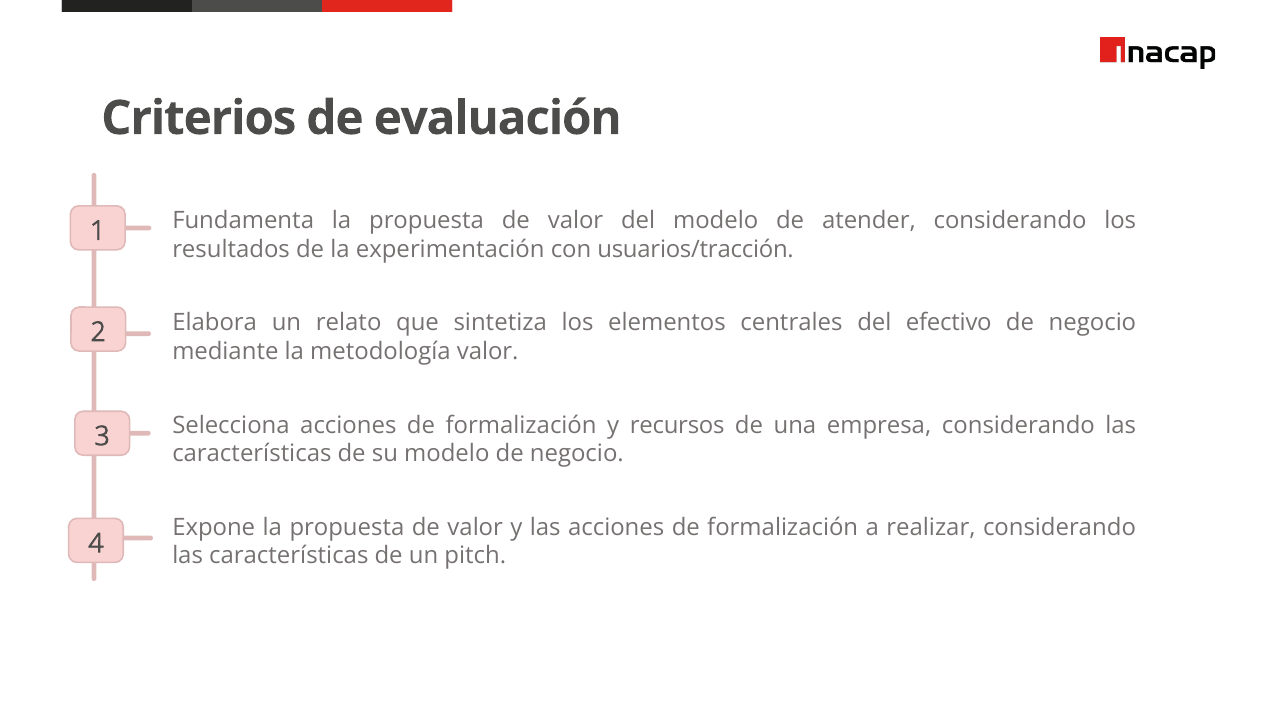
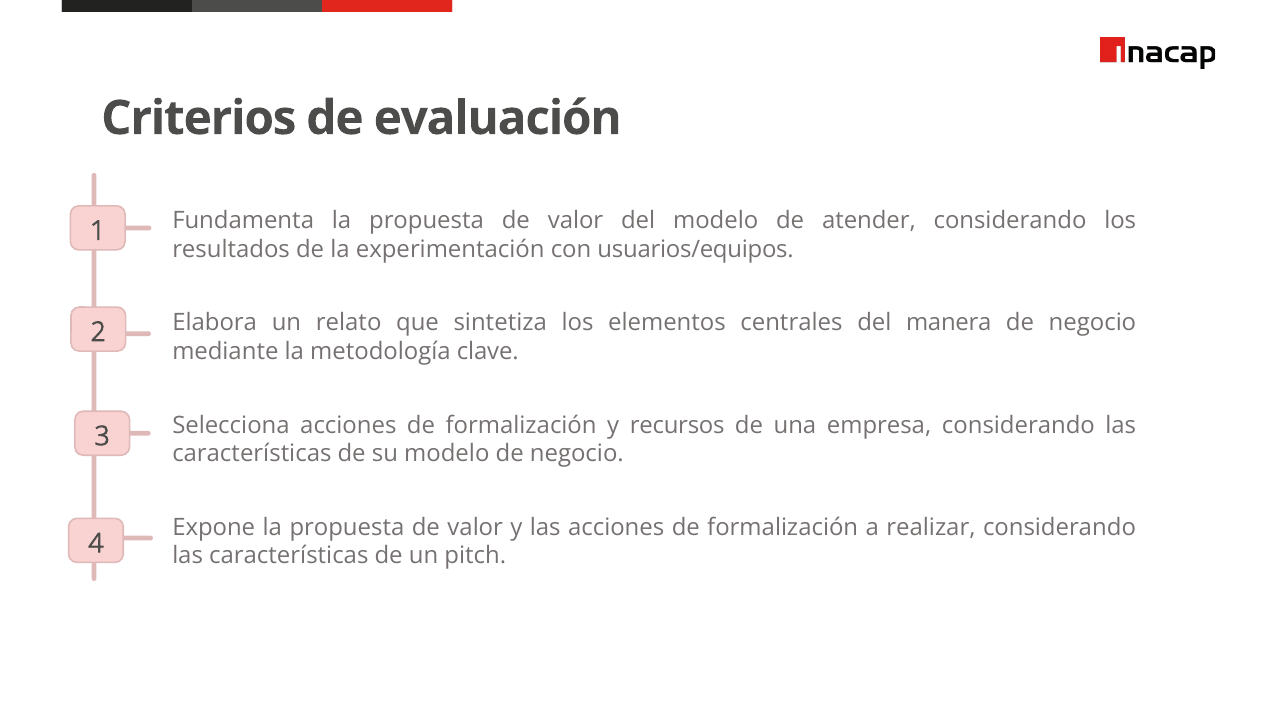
usuarios/tracción: usuarios/tracción -> usuarios/equipos
efectivo: efectivo -> manera
metodología valor: valor -> clave
